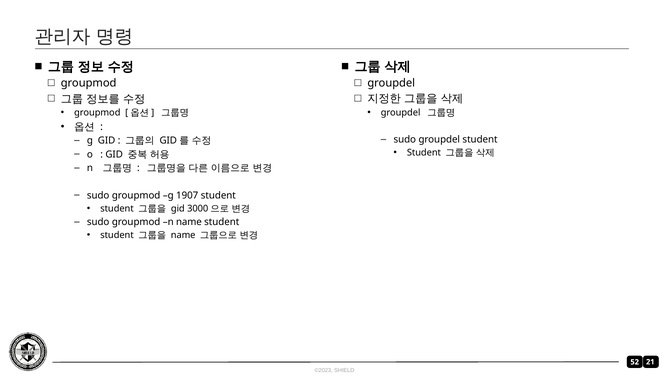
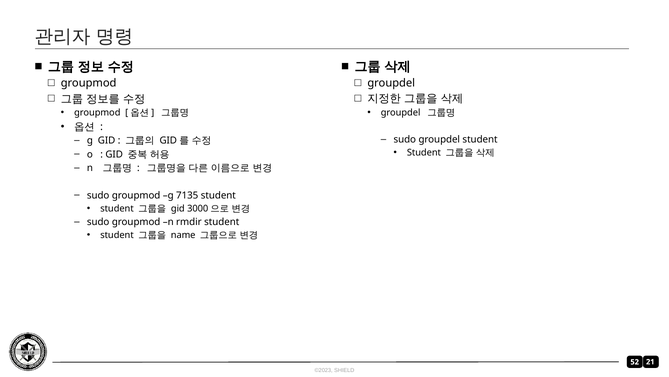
1907: 1907 -> 7135
n name: name -> rmdir
